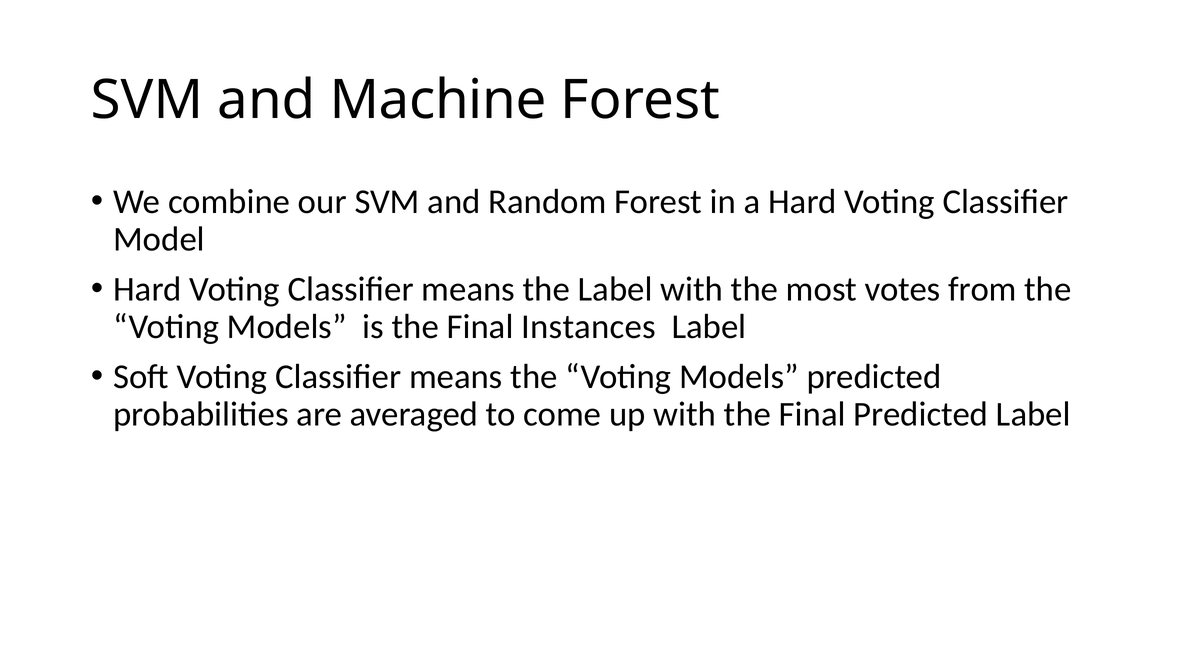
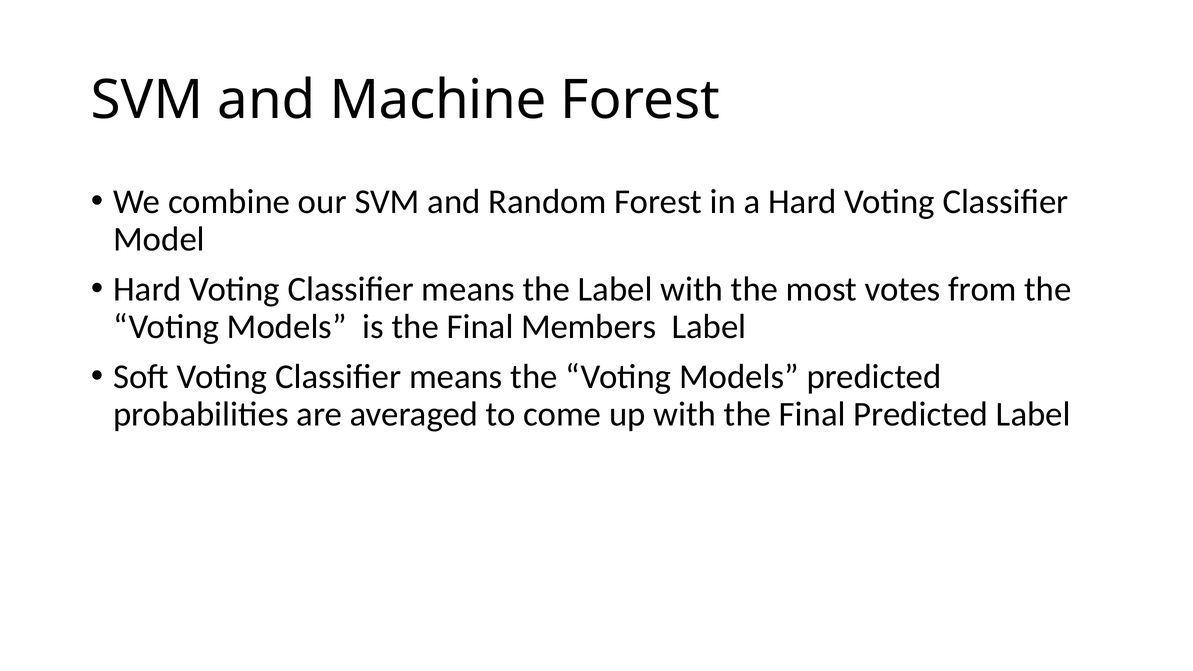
Instances: Instances -> Members
